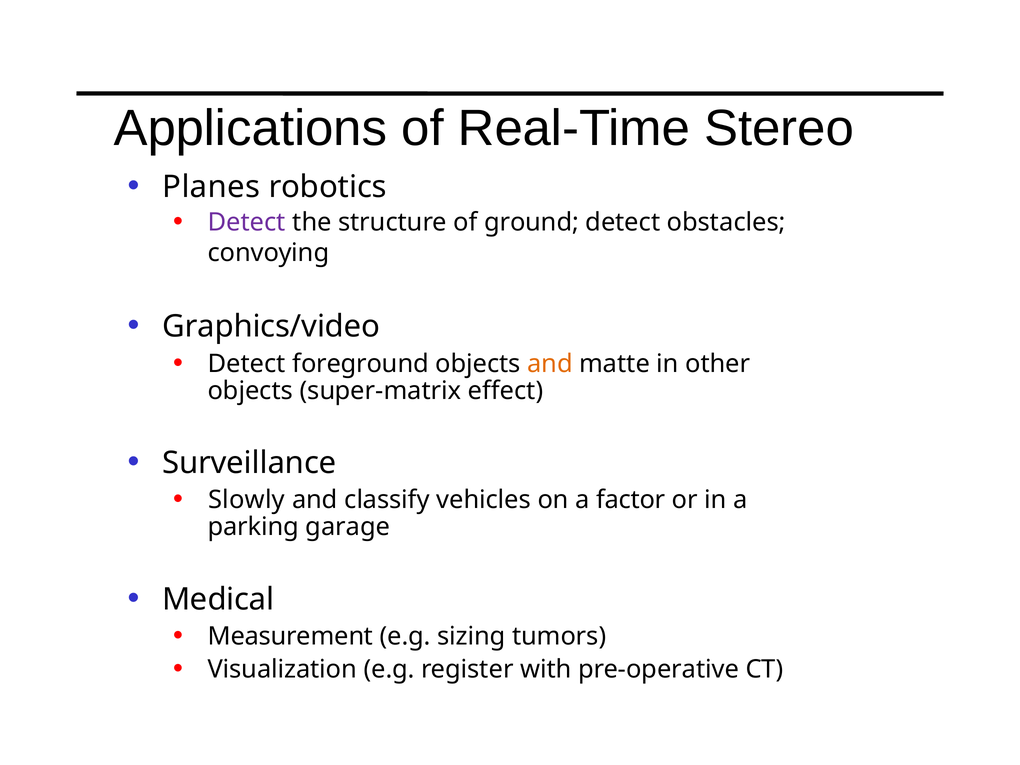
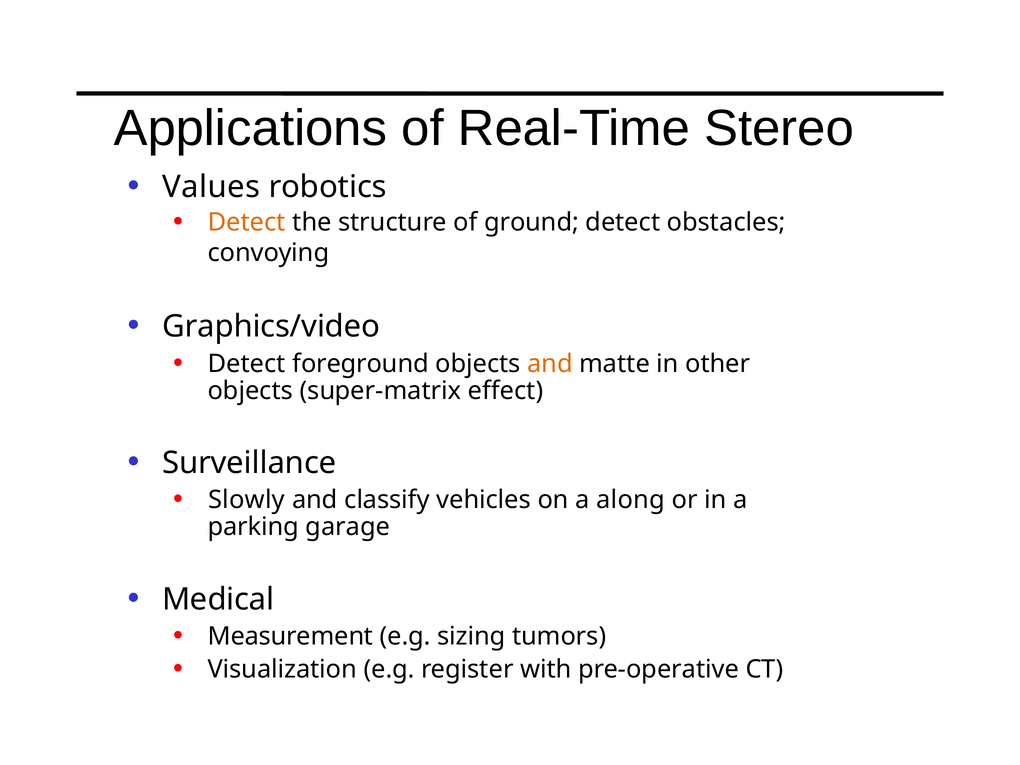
Planes: Planes -> Values
Detect at (247, 222) colour: purple -> orange
factor: factor -> along
